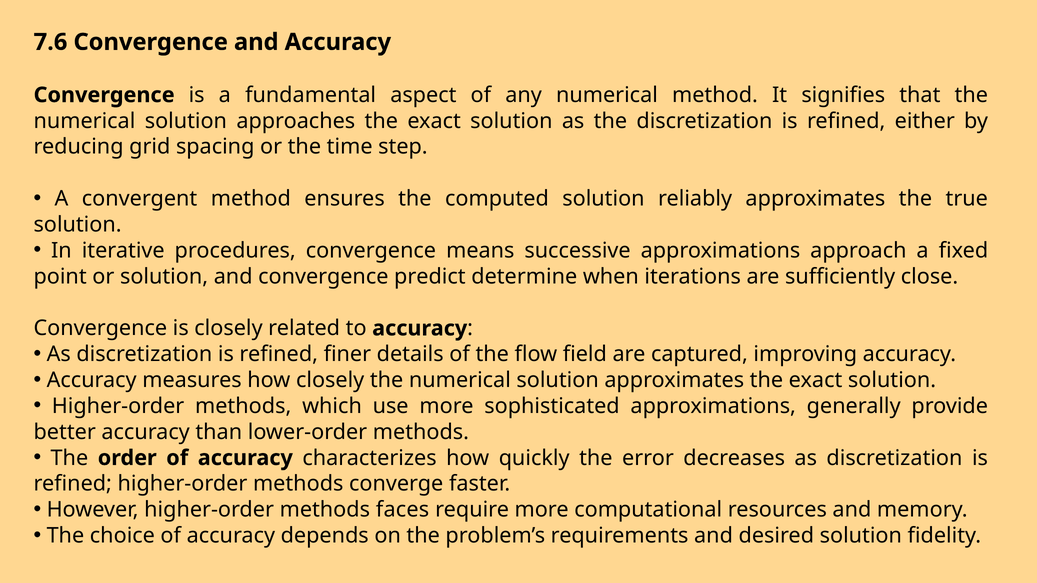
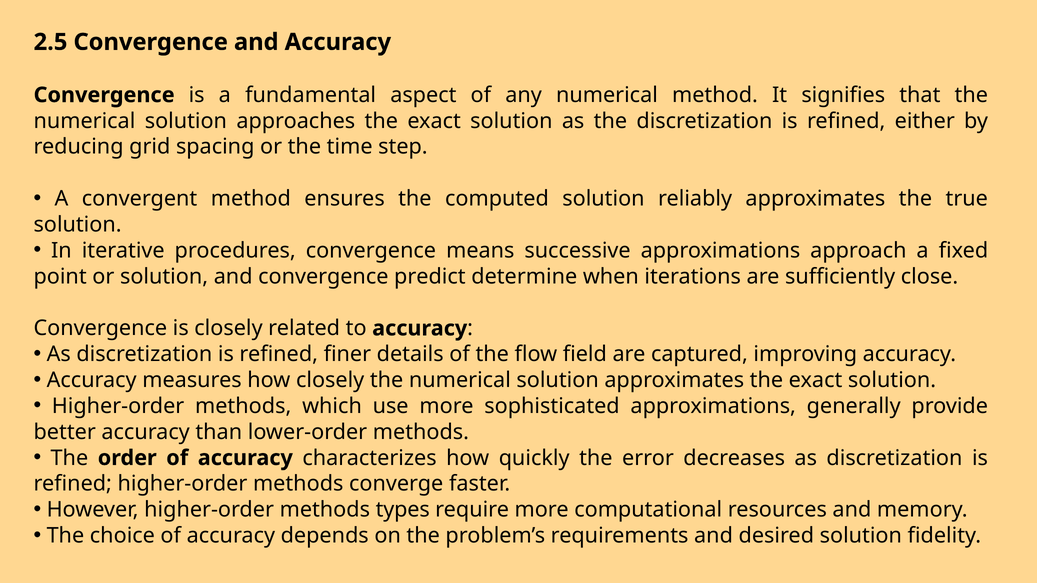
7.6: 7.6 -> 2.5
faces: faces -> types
